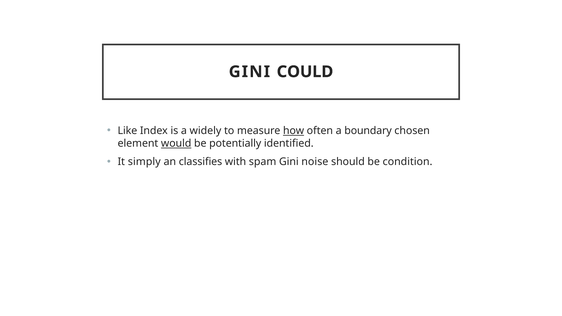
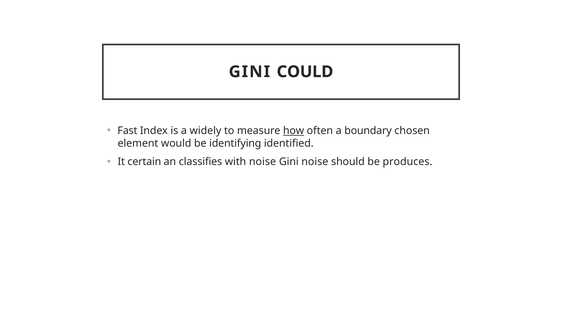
Like: Like -> Fast
would underline: present -> none
potentially: potentially -> identifying
simply: simply -> certain
with spam: spam -> noise
condition: condition -> produces
